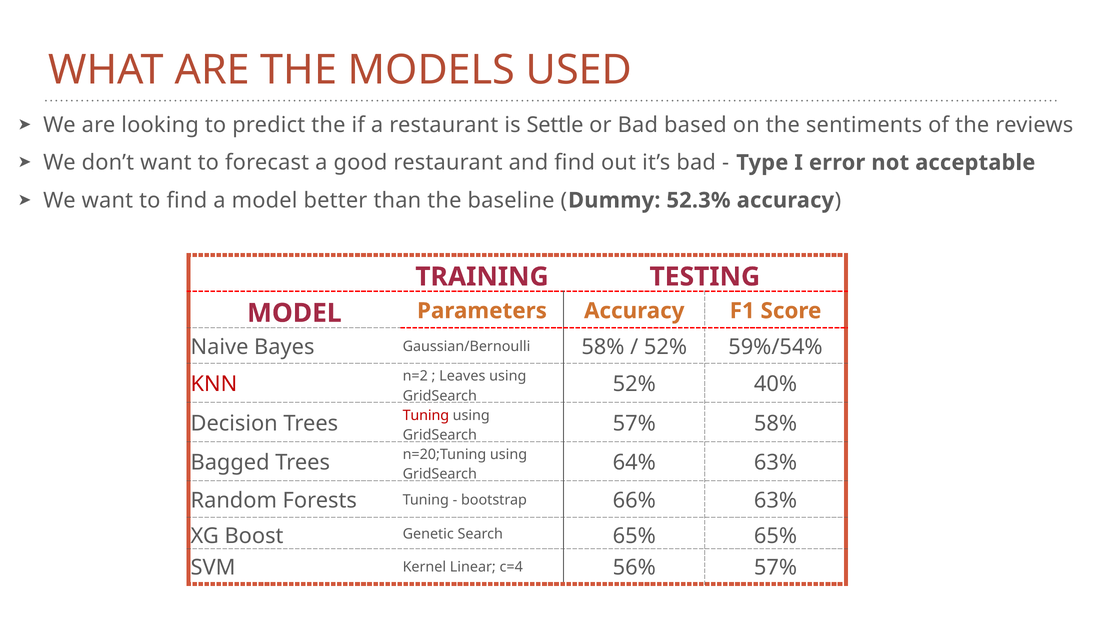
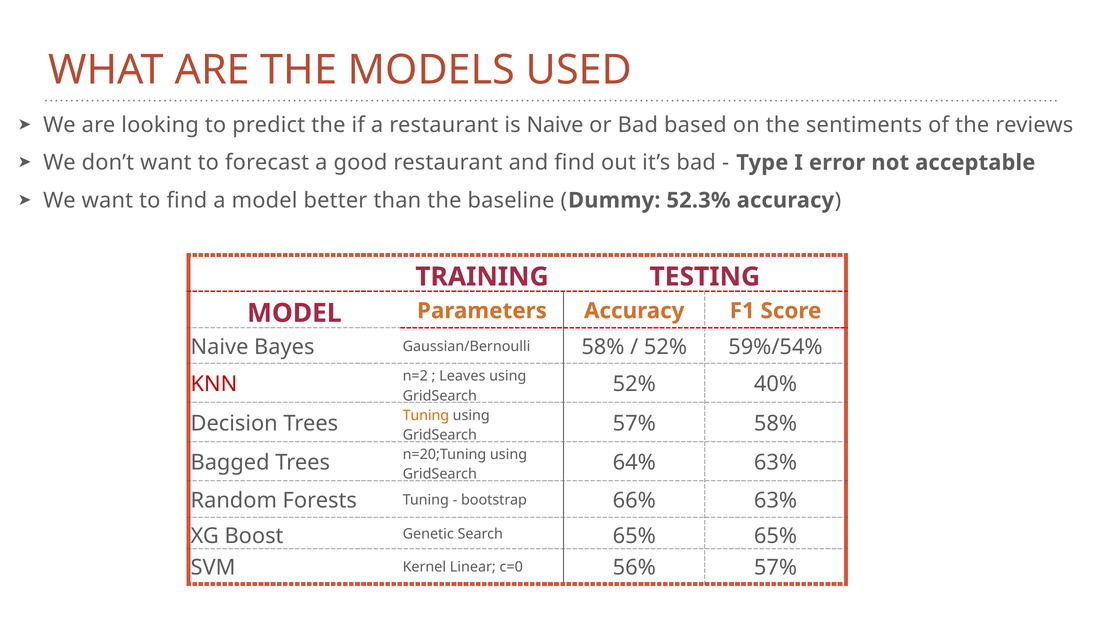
is Settle: Settle -> Naive
Tuning at (426, 415) colour: red -> orange
c=4: c=4 -> c=0
